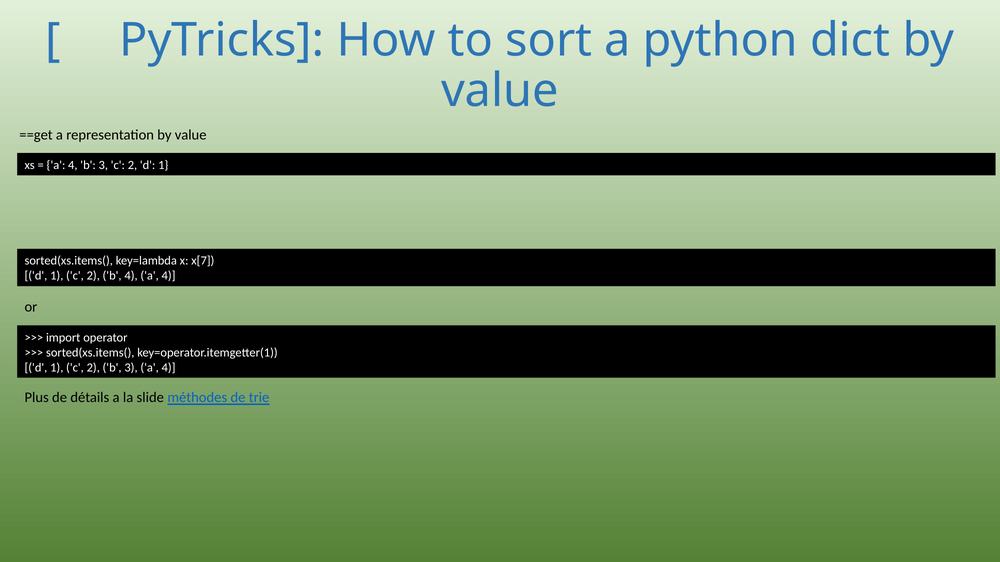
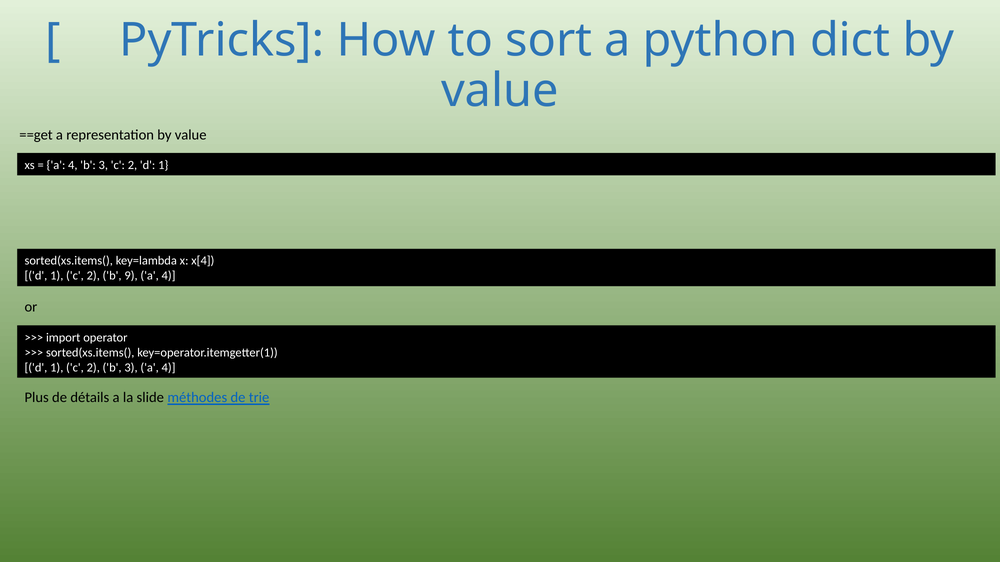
x[7: x[7 -> x[4
b 4: 4 -> 9
